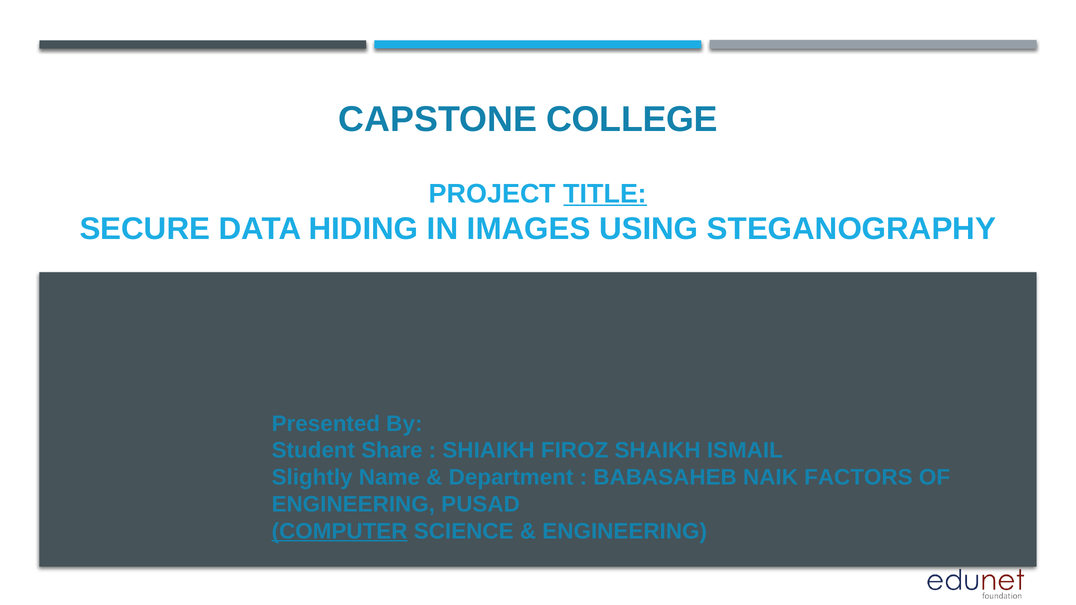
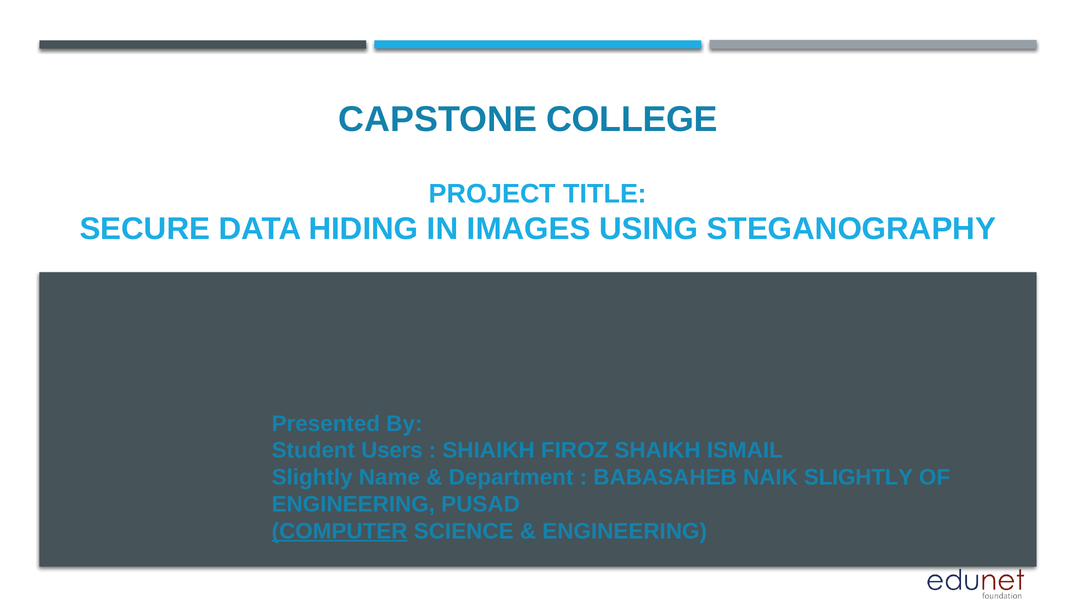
TITLE underline: present -> none
Share: Share -> Users
NAIK FACTORS: FACTORS -> SLIGHTLY
